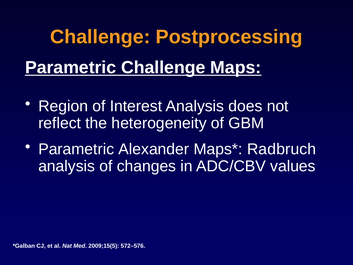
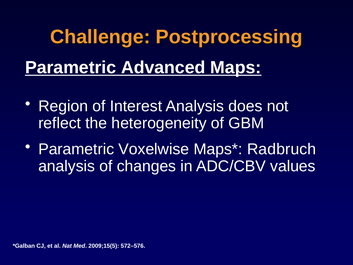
Parametric Challenge: Challenge -> Advanced
Alexander: Alexander -> Voxelwise
